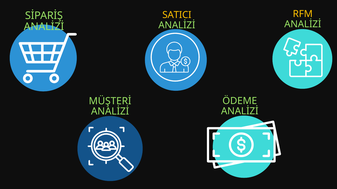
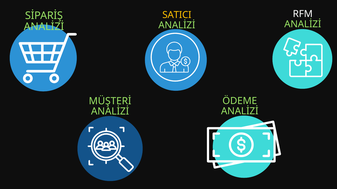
RFM colour: yellow -> white
